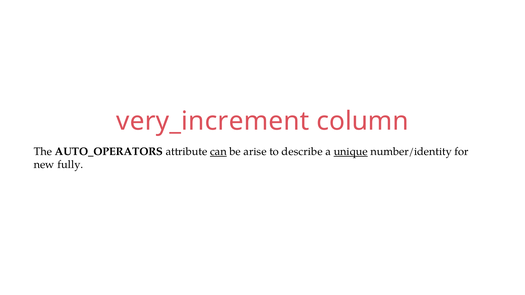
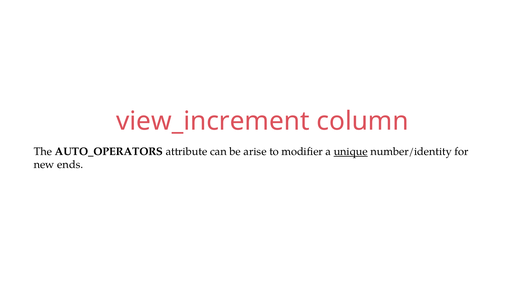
very_increment: very_increment -> view_increment
can underline: present -> none
describe: describe -> modifier
fully: fully -> ends
